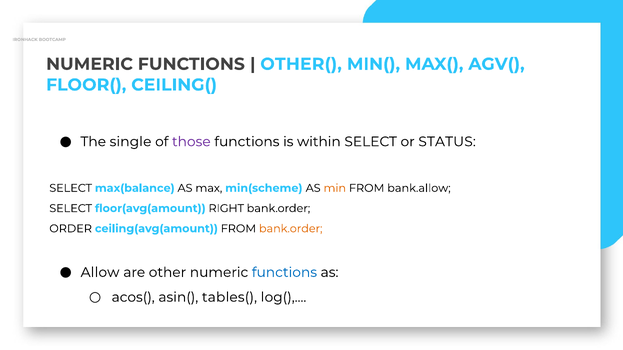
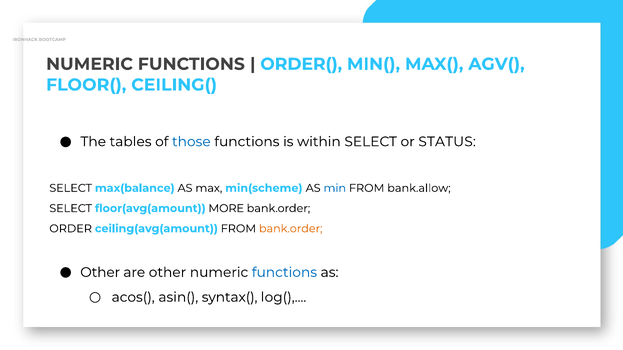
OTHER(: OTHER( -> ORDER(
single: single -> tables
those colour: purple -> blue
min colour: orange -> blue
RIGHT: RIGHT -> MORE
Allow at (100, 273): Allow -> Other
tables(: tables( -> syntax(
